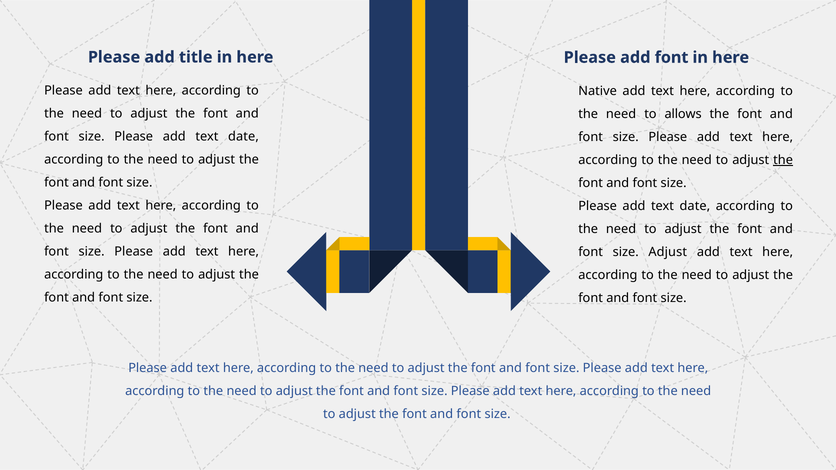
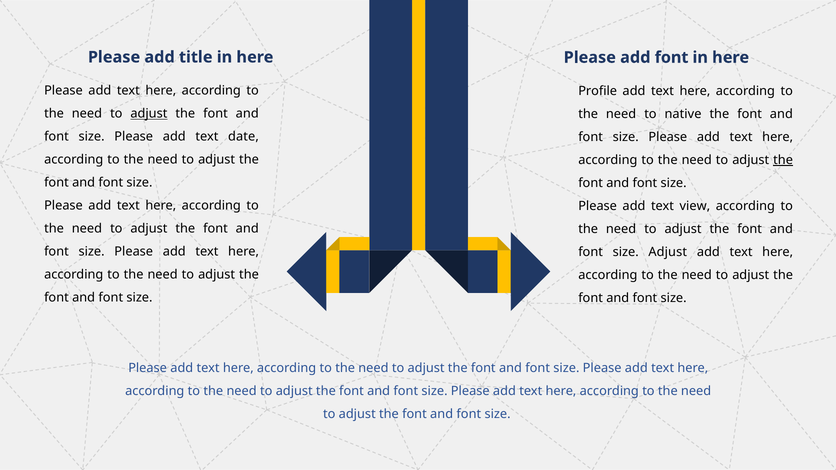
Native: Native -> Profile
adjust at (149, 114) underline: none -> present
allows: allows -> native
date at (695, 206): date -> view
